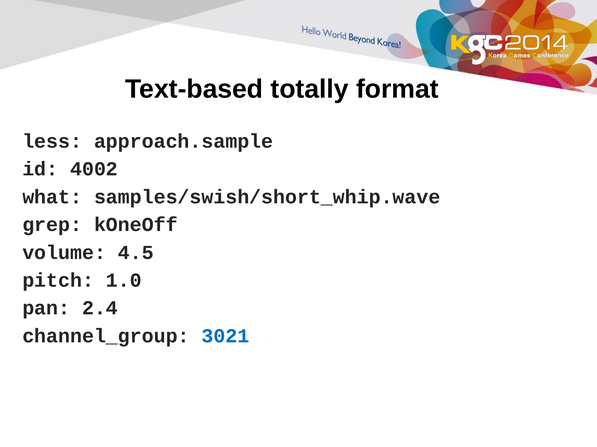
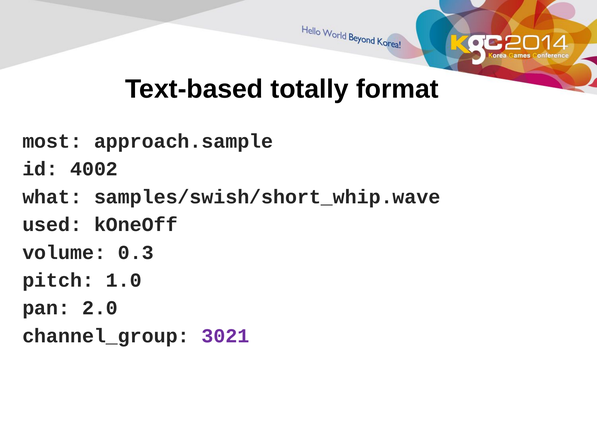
less: less -> most
grep: grep -> used
4.5: 4.5 -> 0.3
2.4: 2.4 -> 2.0
3021 colour: blue -> purple
